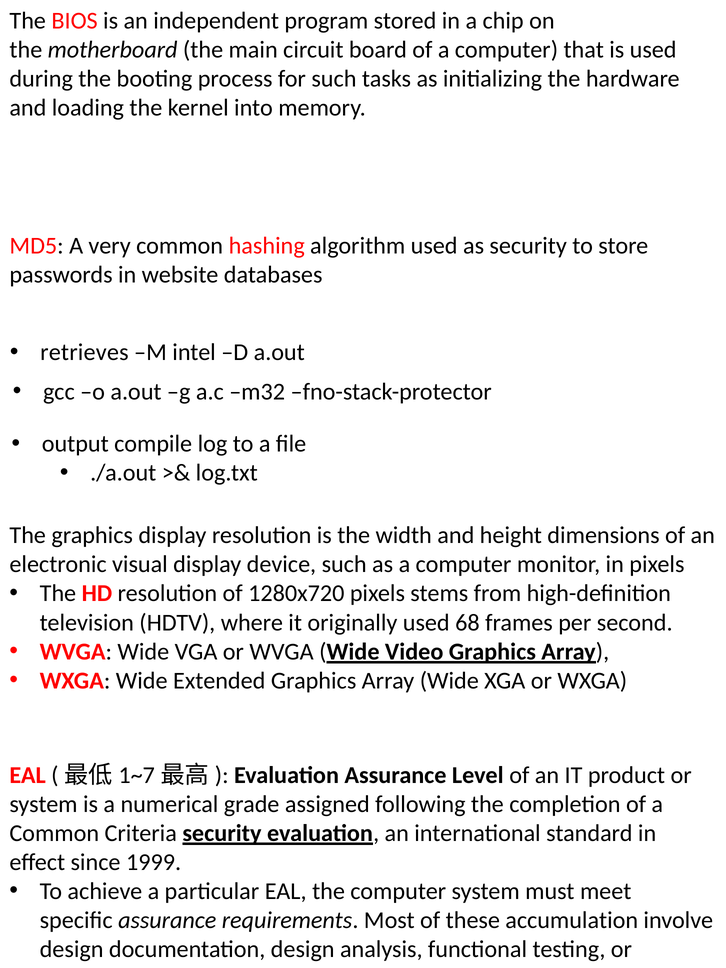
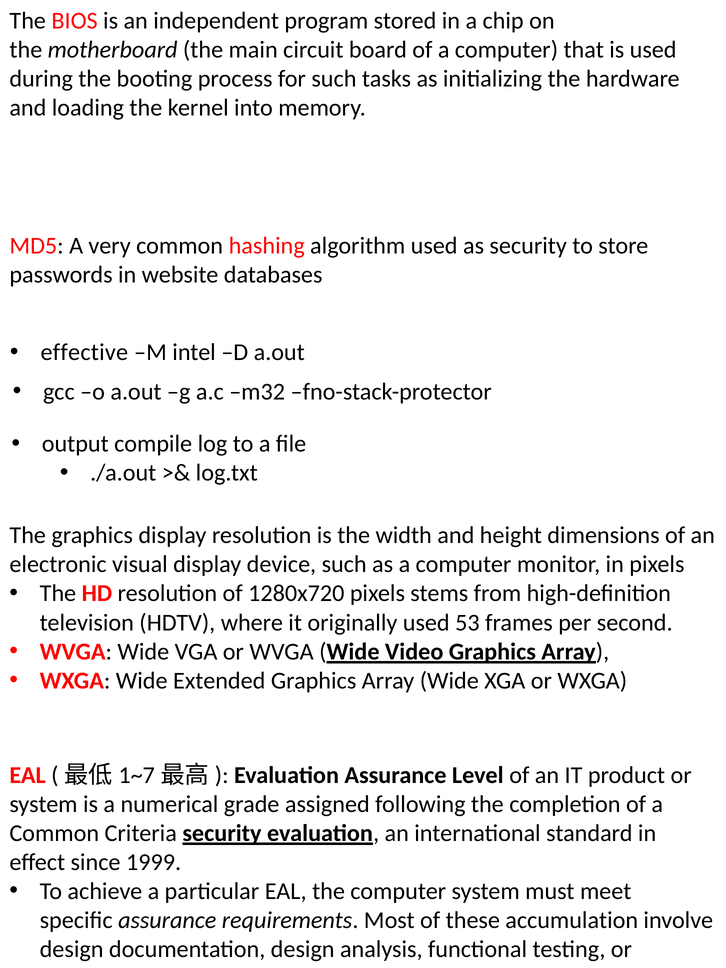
retrieves: retrieves -> effective
68: 68 -> 53
